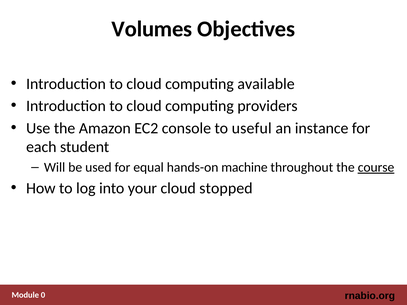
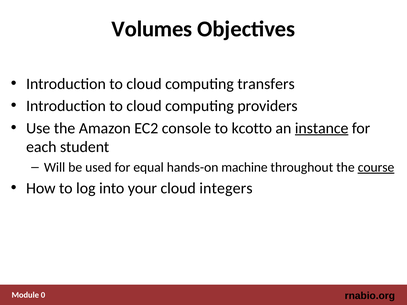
available: available -> transfers
useful: useful -> kcotto
instance underline: none -> present
stopped: stopped -> integers
